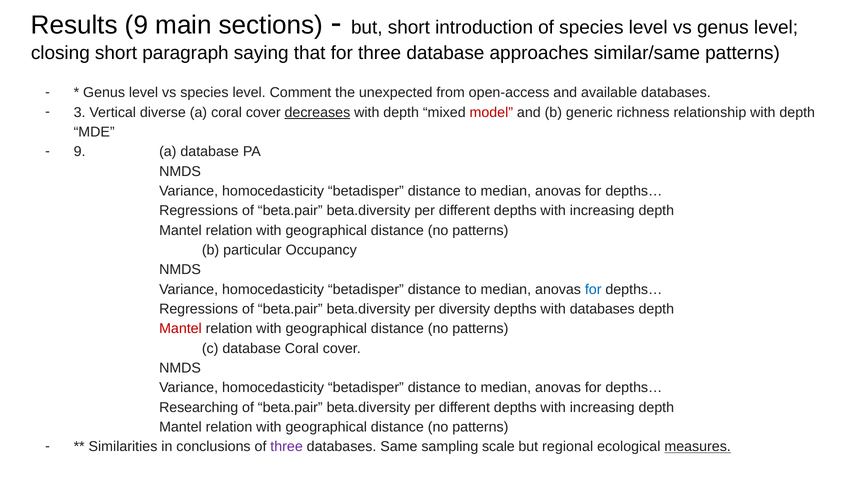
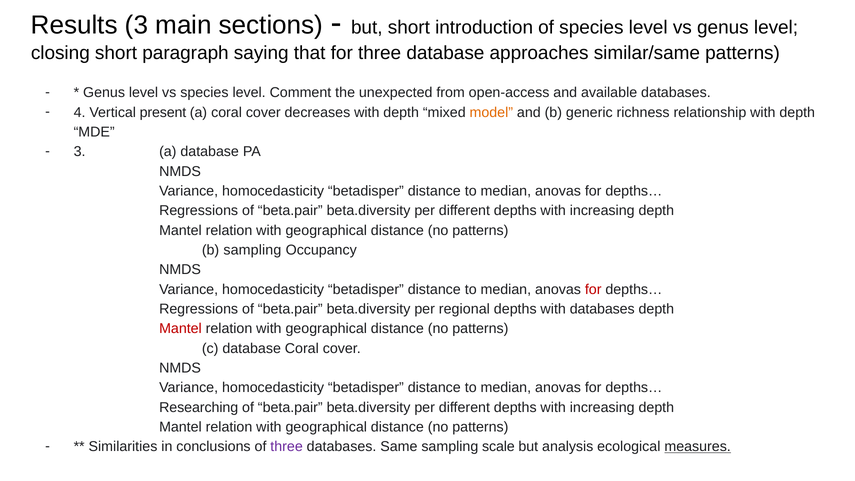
Results 9: 9 -> 3
3: 3 -> 4
diverse: diverse -> present
decreases underline: present -> none
model colour: red -> orange
9 at (80, 152): 9 -> 3
b particular: particular -> sampling
for at (593, 289) colour: blue -> red
diversity: diversity -> regional
regional: regional -> analysis
